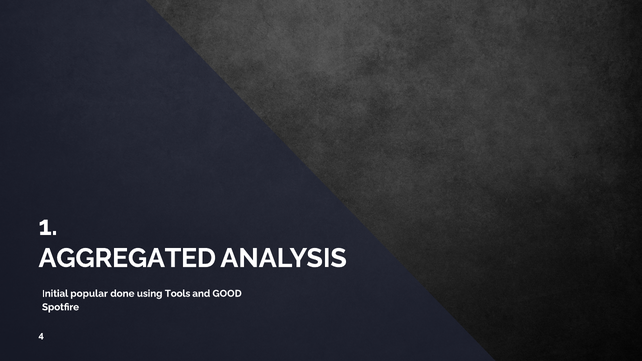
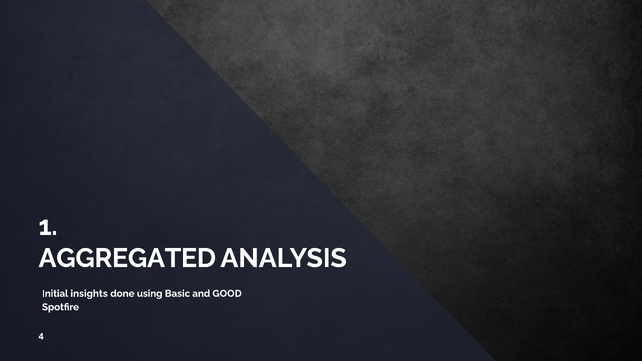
popular: popular -> insights
Tools: Tools -> Basic
